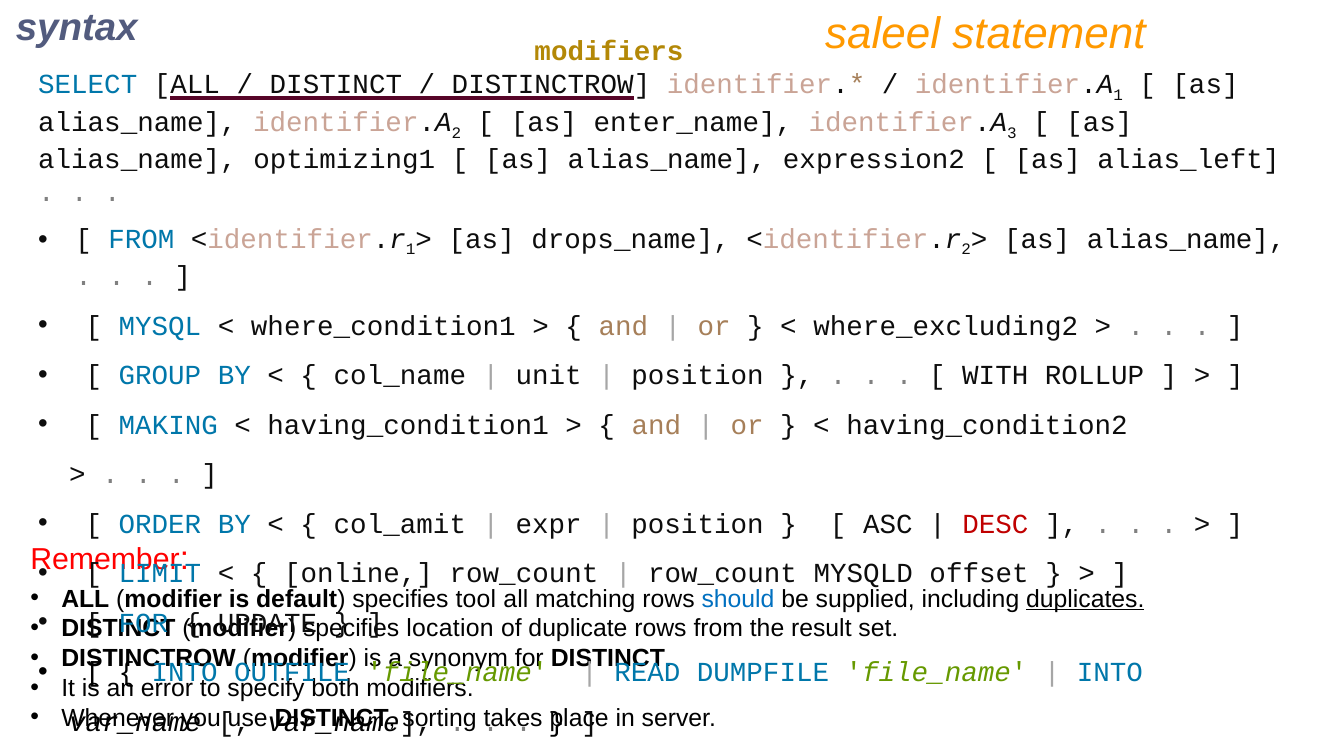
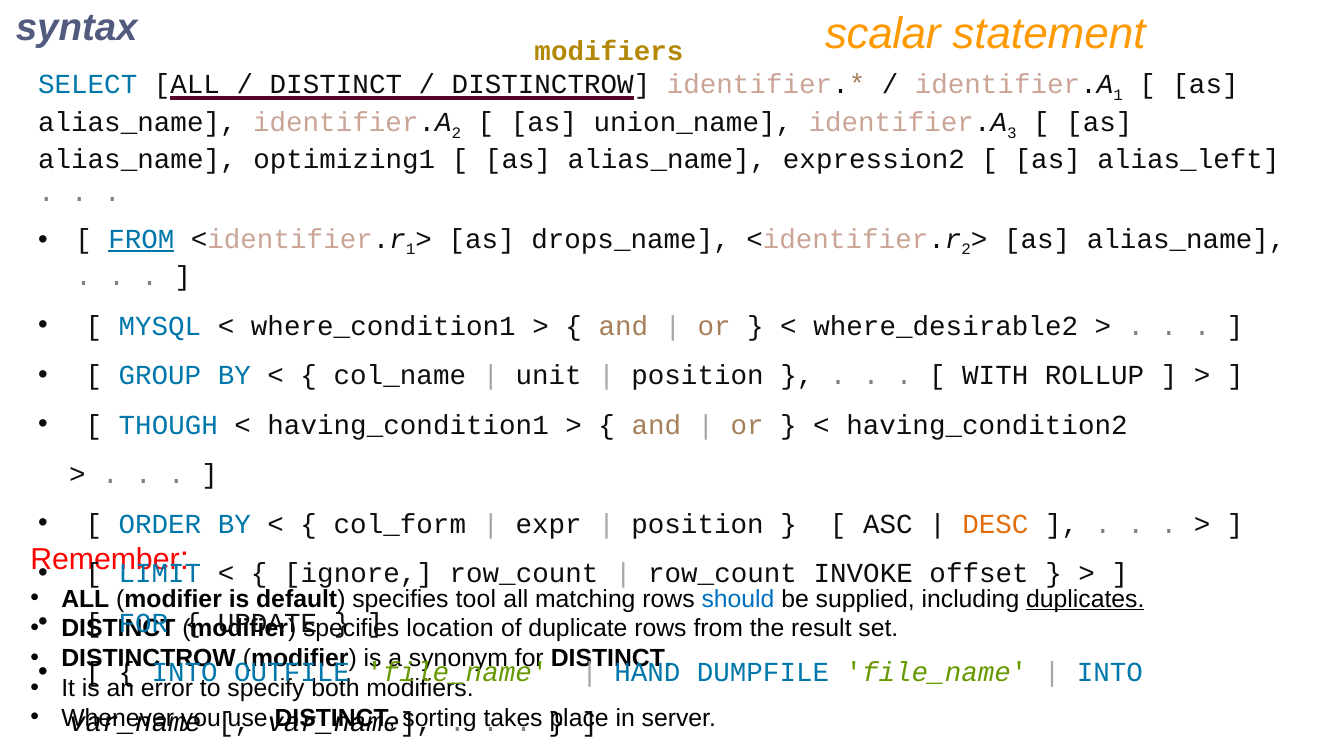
saleel: saleel -> scalar
enter_name: enter_name -> union_name
FROM at (141, 239) underline: none -> present
where_excluding2: where_excluding2 -> where_desirable2
MAKING: MAKING -> THOUGH
col_amit: col_amit -> col_form
DESC colour: red -> orange
online: online -> ignore
MYSQLD: MYSQLD -> INVOKE
READ: READ -> HAND
